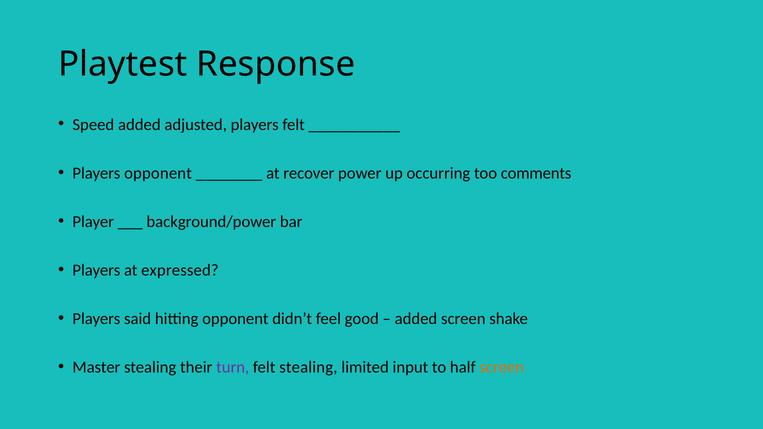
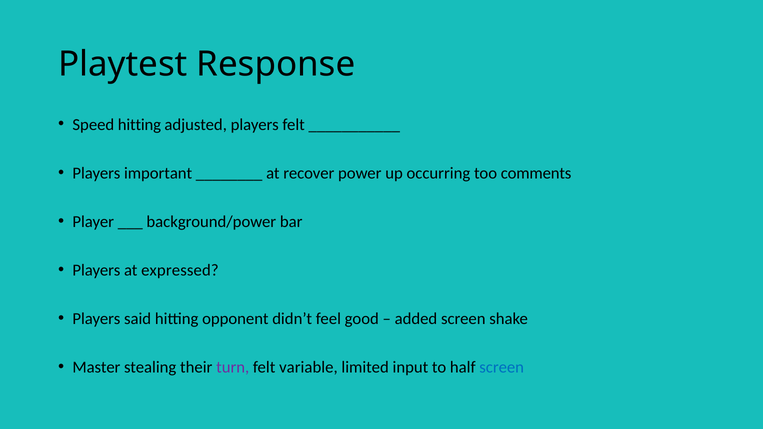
Speed added: added -> hitting
Players opponent: opponent -> important
felt stealing: stealing -> variable
screen at (502, 367) colour: orange -> blue
